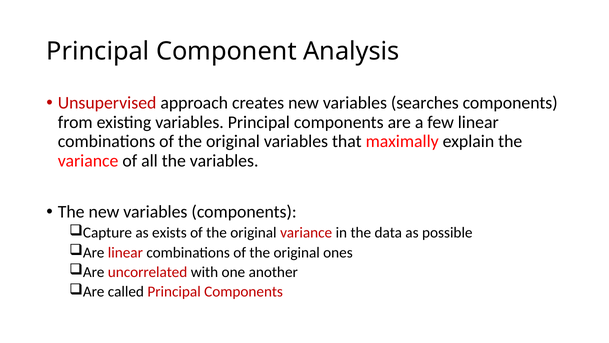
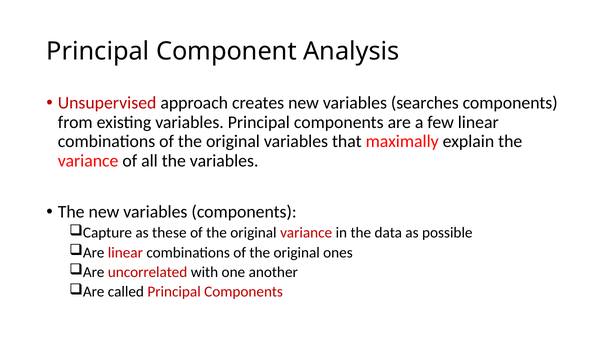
exists: exists -> these
